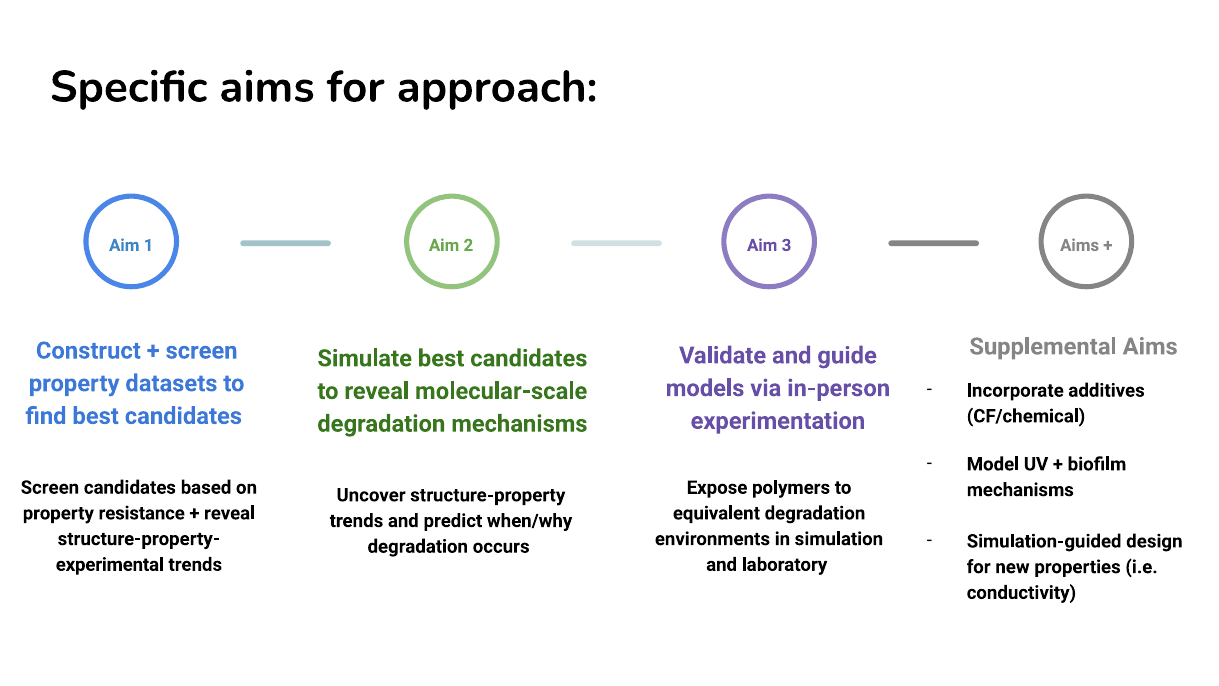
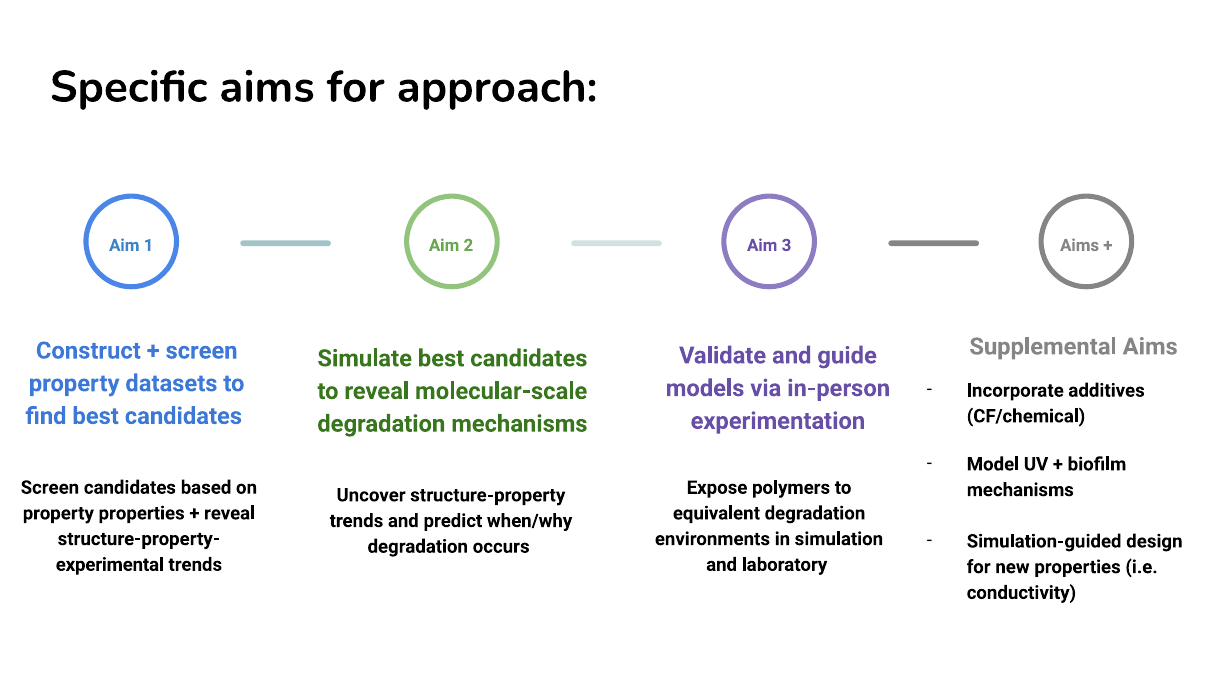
property resistance: resistance -> properties
